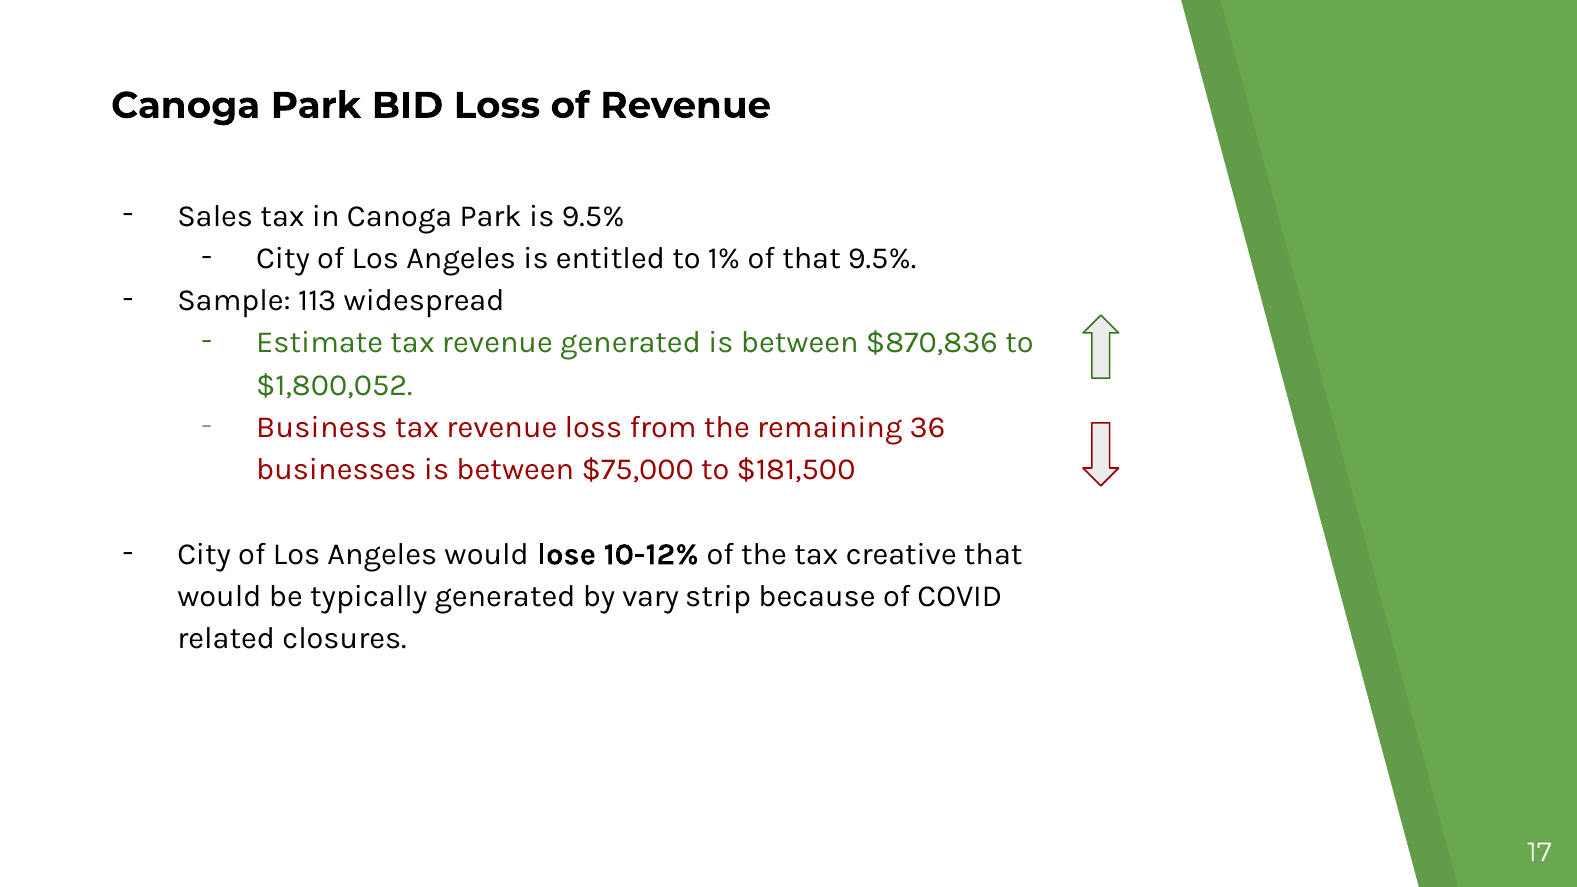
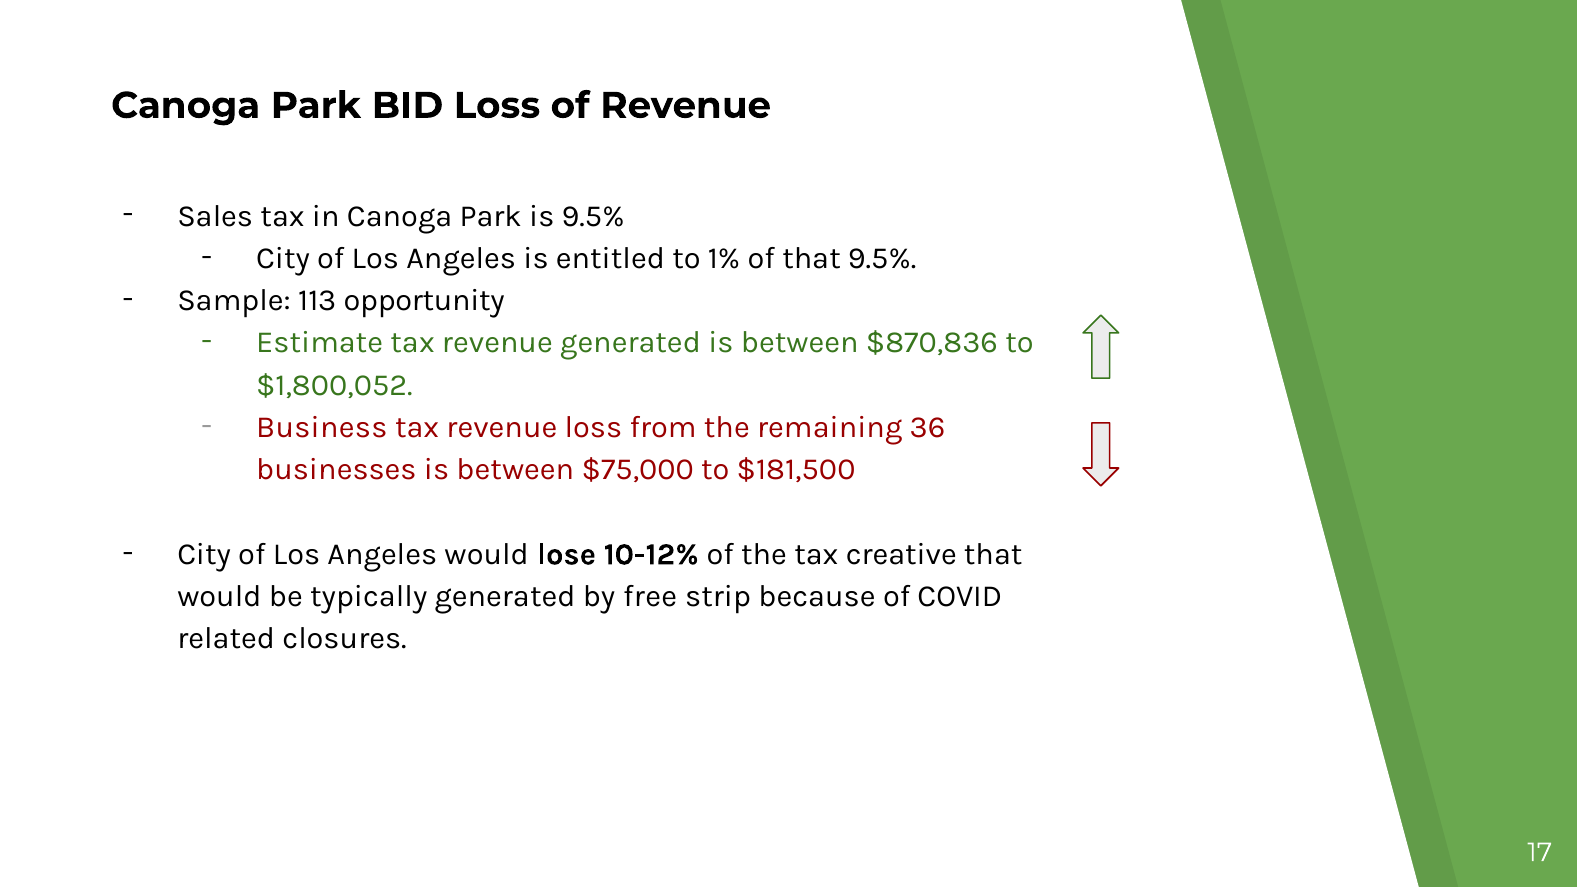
widespread: widespread -> opportunity
vary: vary -> free
